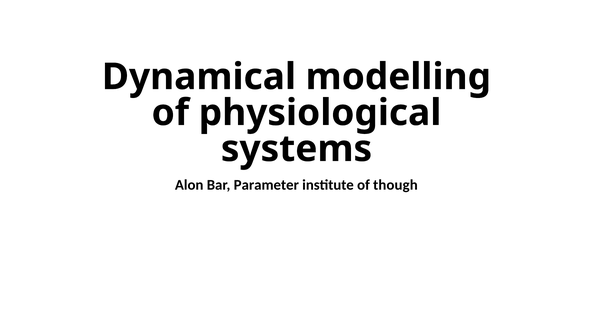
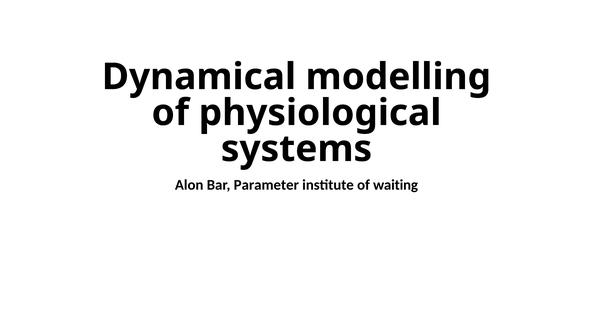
though: though -> waiting
